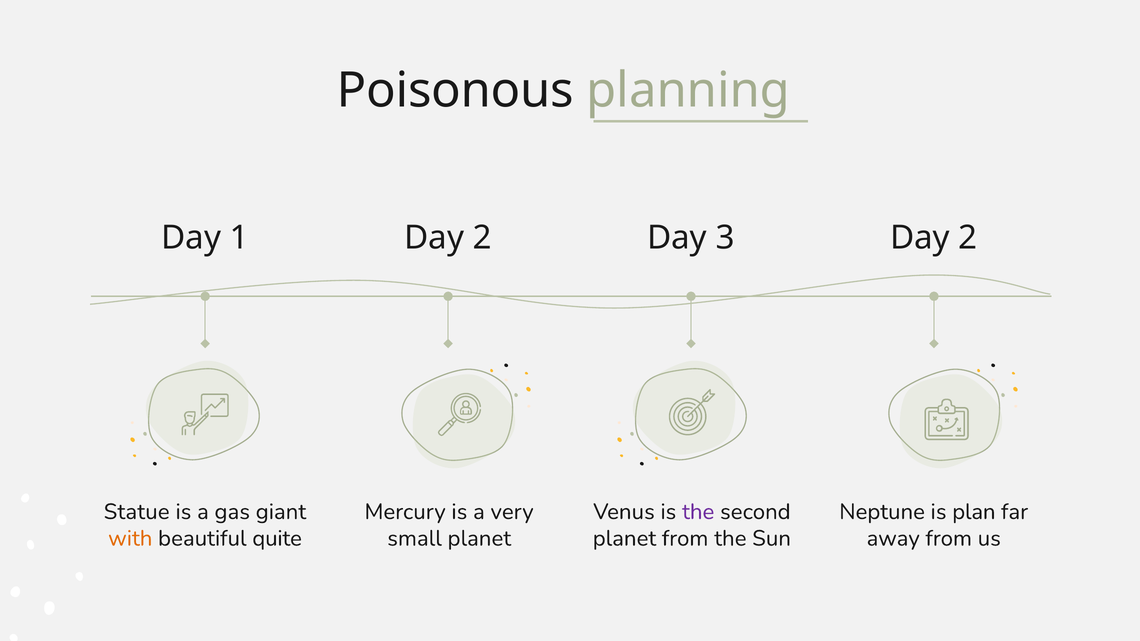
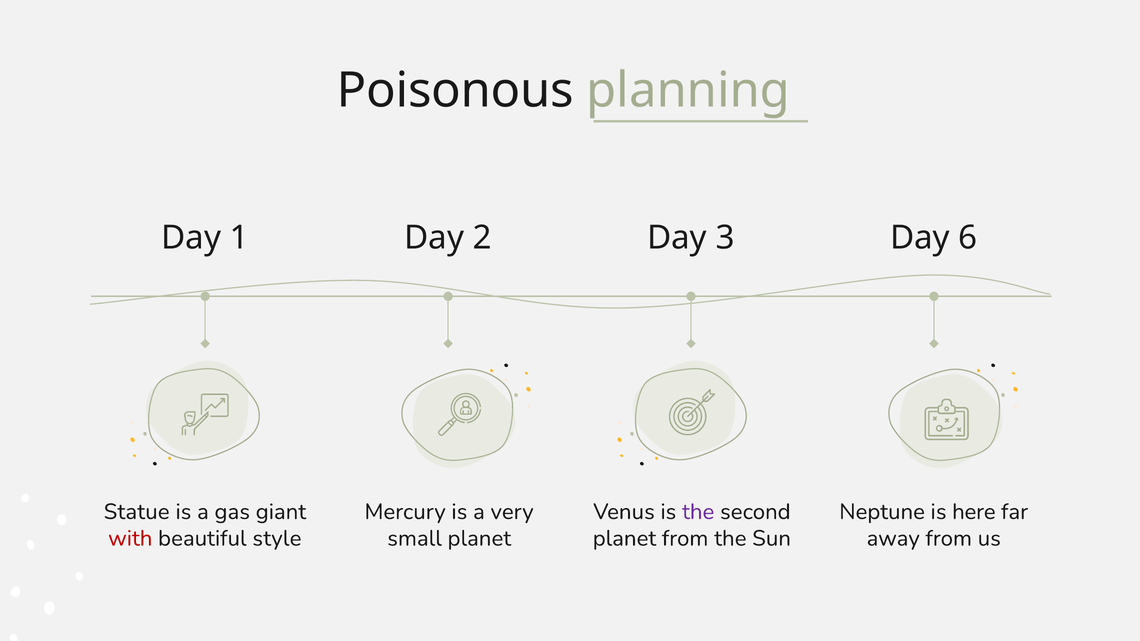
2 at (968, 238): 2 -> 6
plan: plan -> here
with colour: orange -> red
quite: quite -> style
